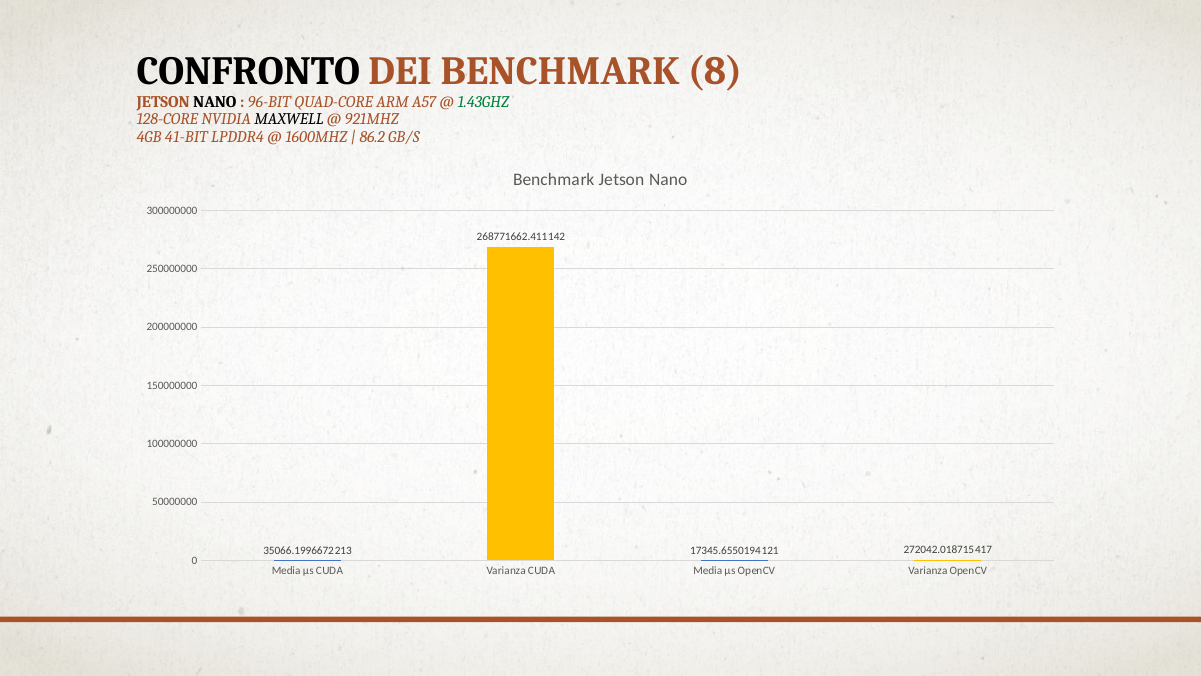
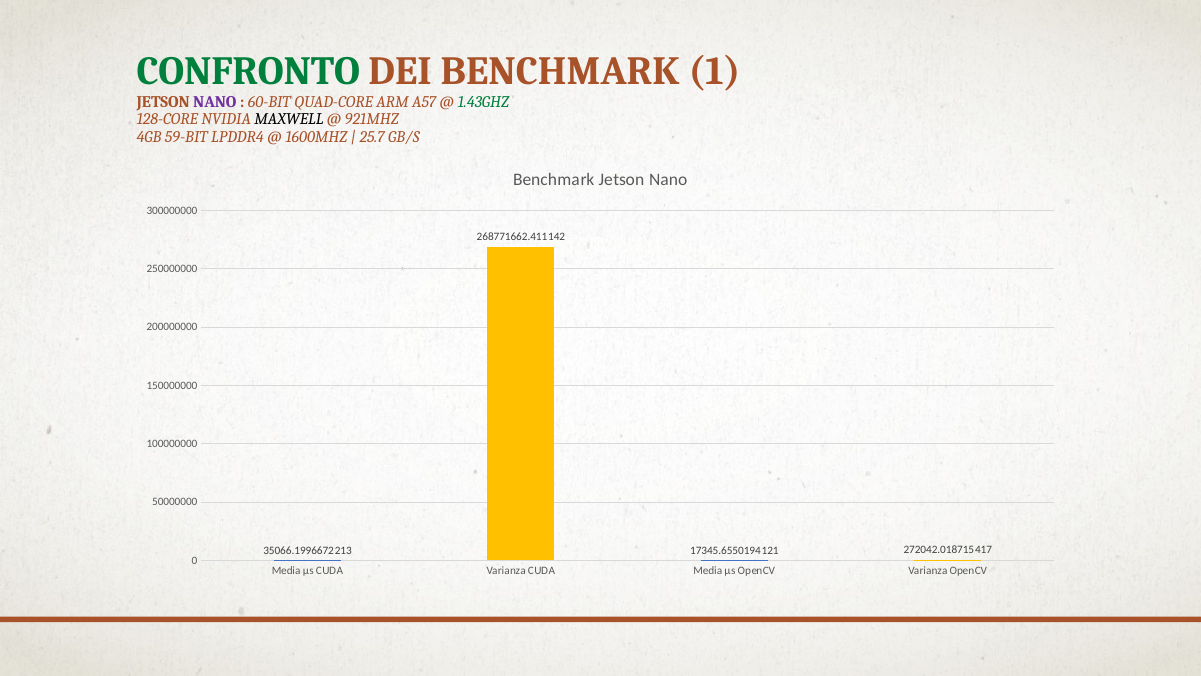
CONFRONTO colour: black -> green
8: 8 -> 1
NANO at (215, 102) colour: black -> purple
96-BIT: 96-BIT -> 60-BIT
41-BIT: 41-BIT -> 59-BIT
86.2: 86.2 -> 25.7
